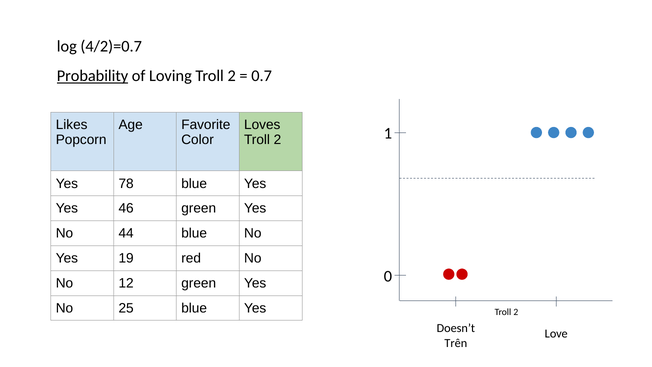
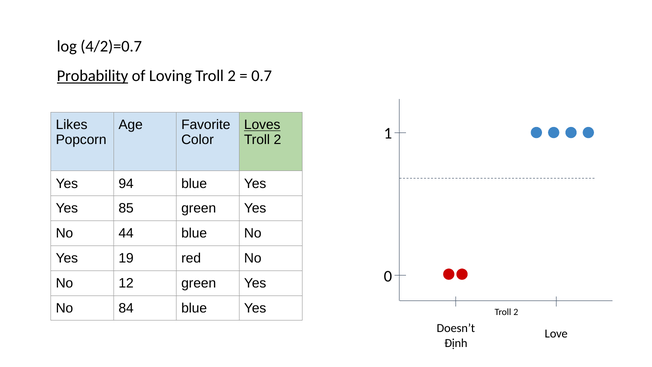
Loves underline: none -> present
78: 78 -> 94
46: 46 -> 85
25: 25 -> 84
Trên: Trên -> Định
